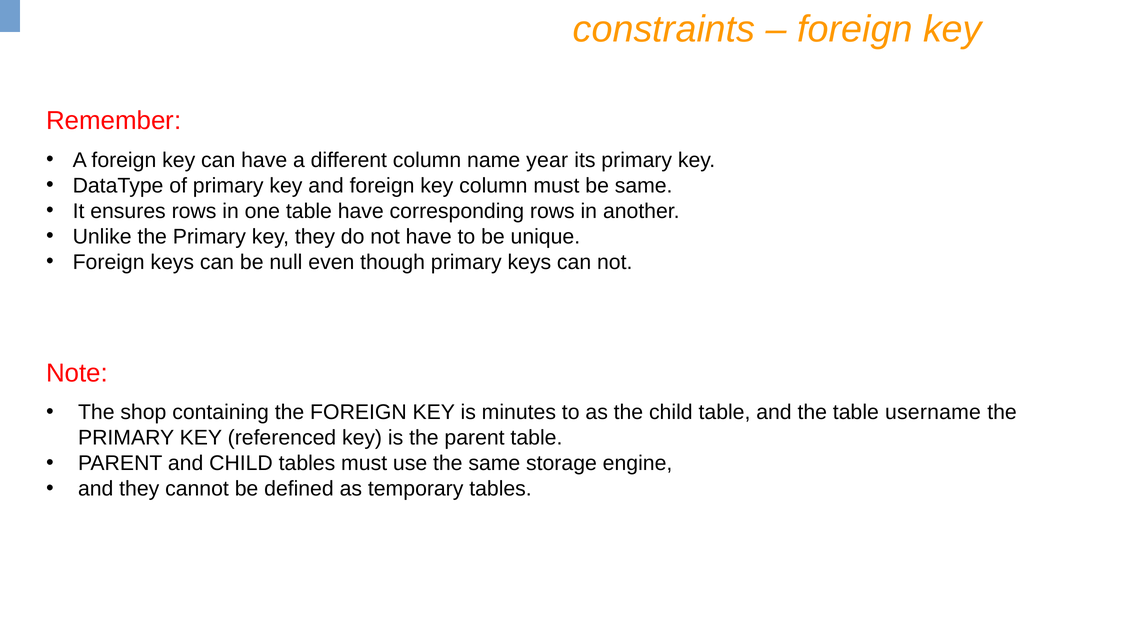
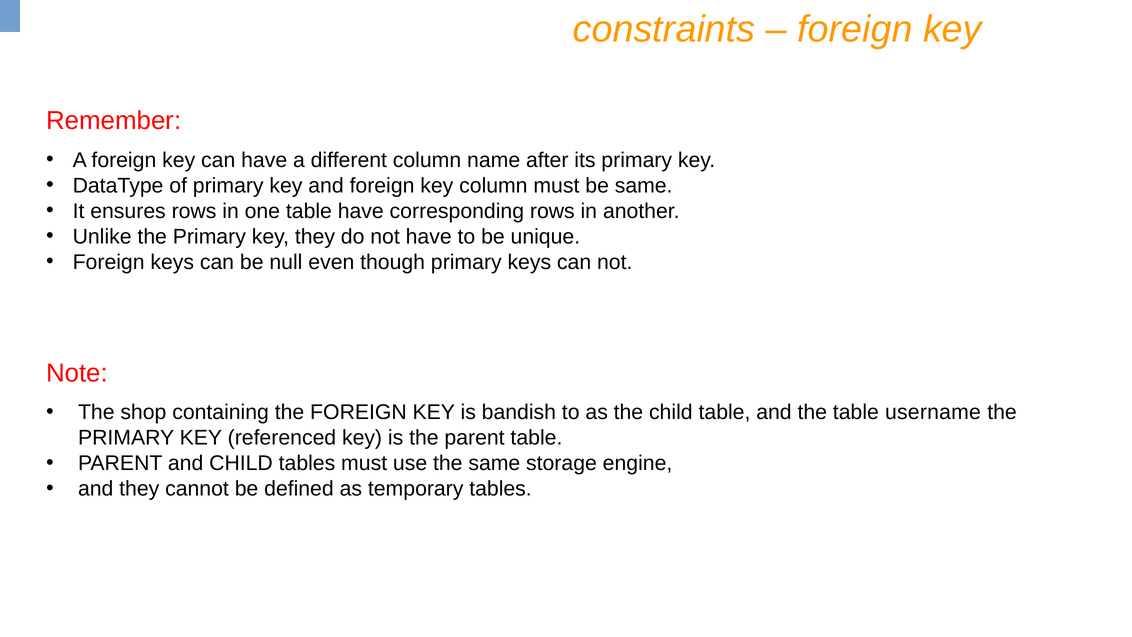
year: year -> after
minutes: minutes -> bandish
